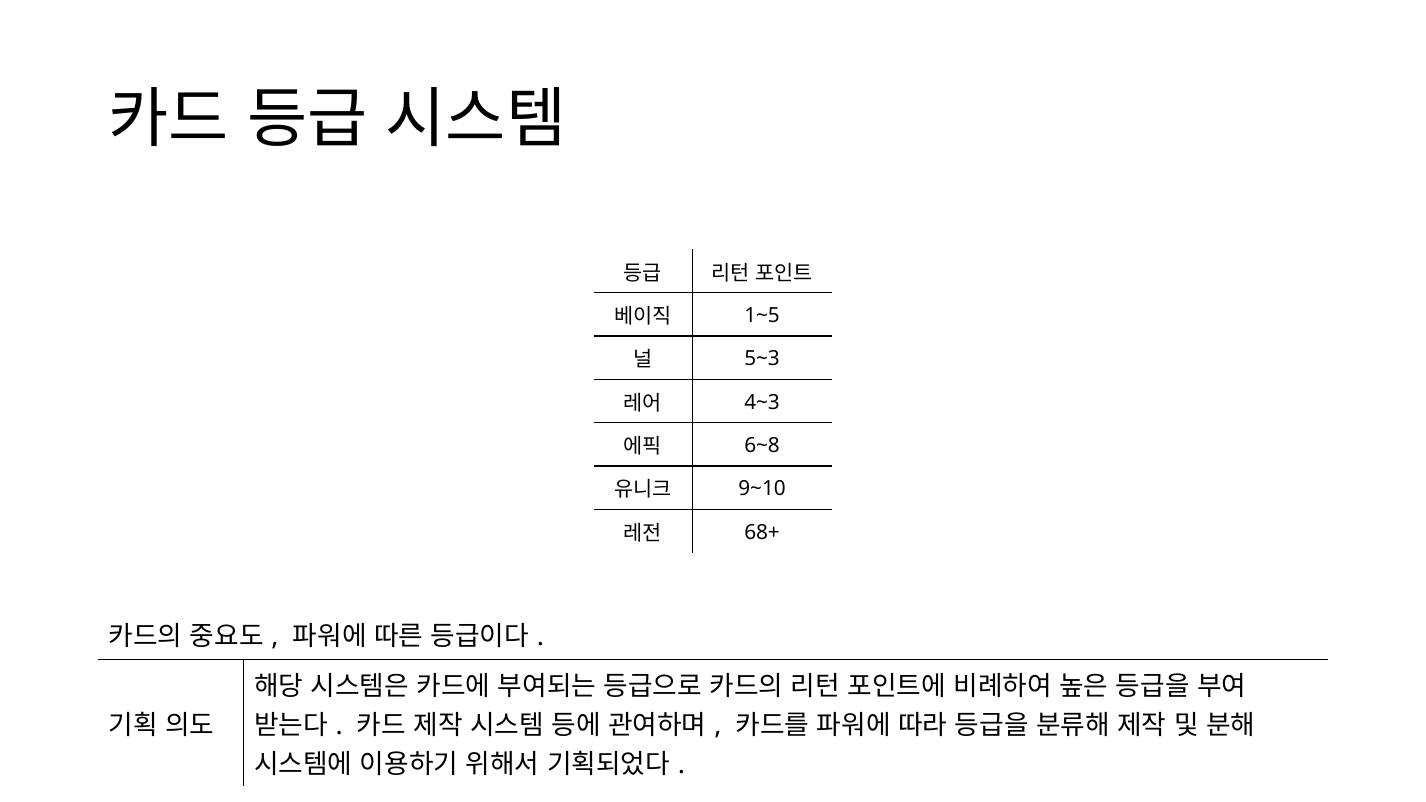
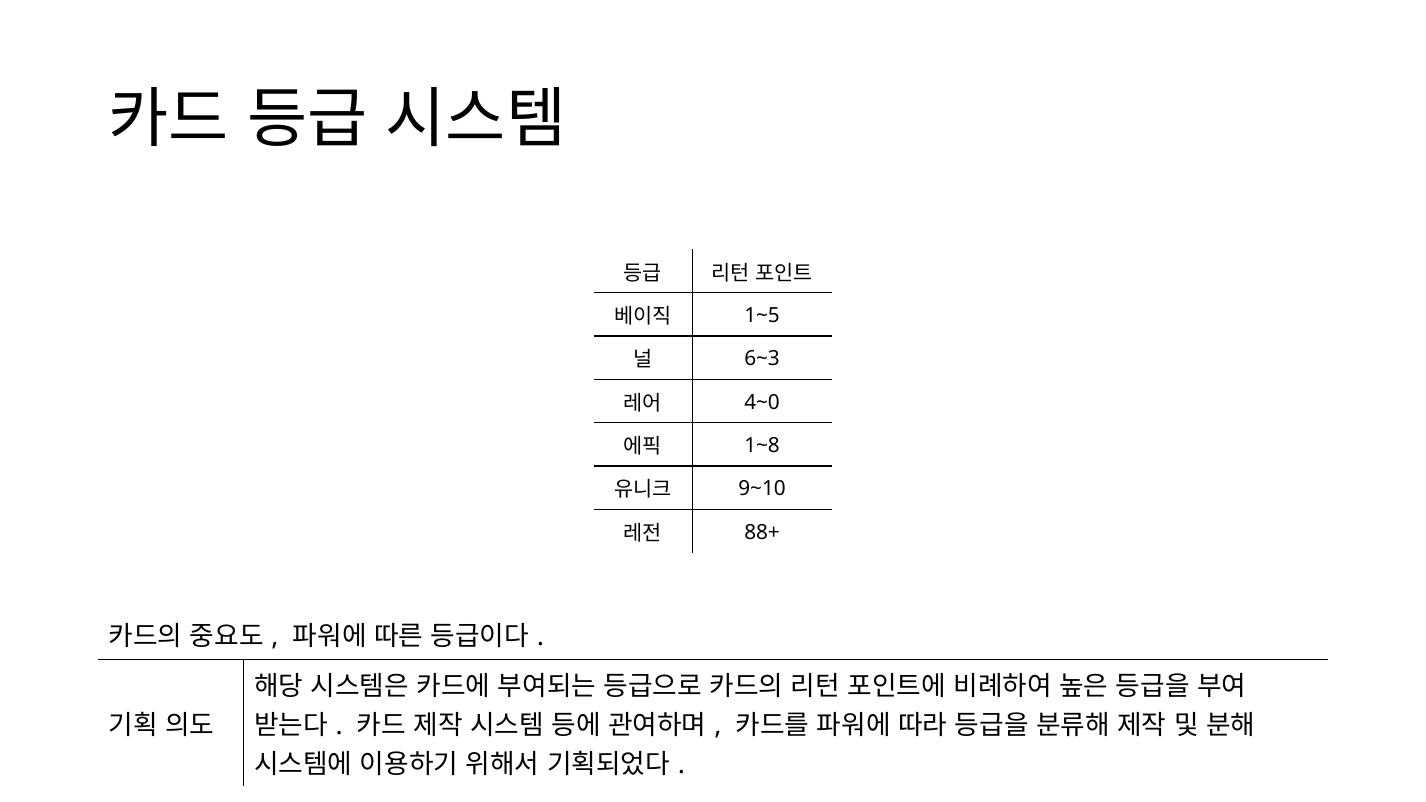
5~3: 5~3 -> 6~3
4~3: 4~3 -> 4~0
6~8: 6~8 -> 1~8
68+: 68+ -> 88+
